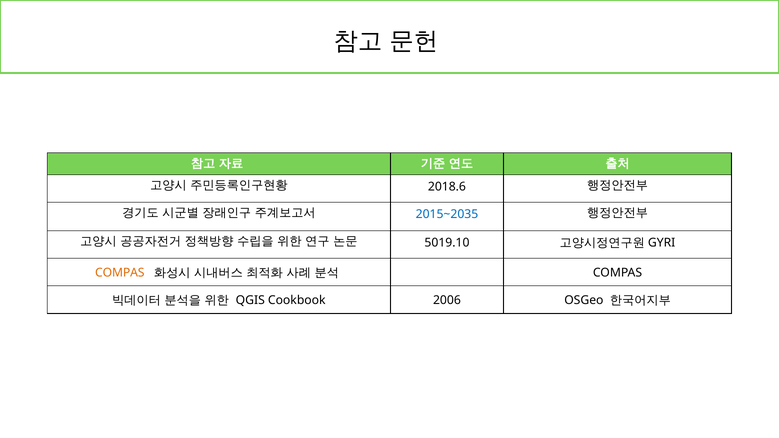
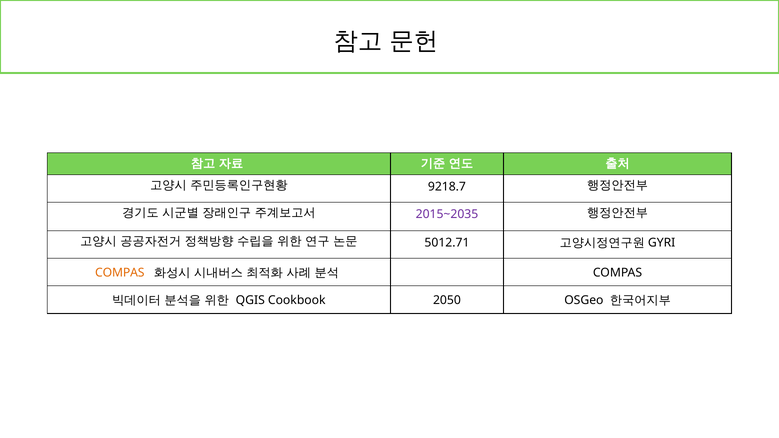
2018.6: 2018.6 -> 9218.7
2015~2035 colour: blue -> purple
5019.10: 5019.10 -> 5012.71
2006: 2006 -> 2050
